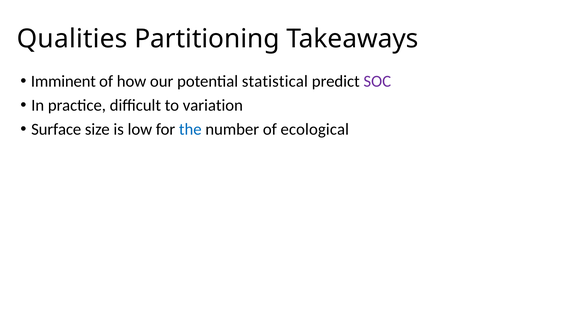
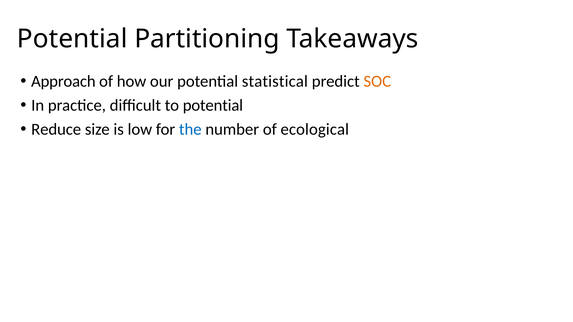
Qualities at (72, 39): Qualities -> Potential
Imminent: Imminent -> Approach
SOC colour: purple -> orange
to variation: variation -> potential
Surface: Surface -> Reduce
